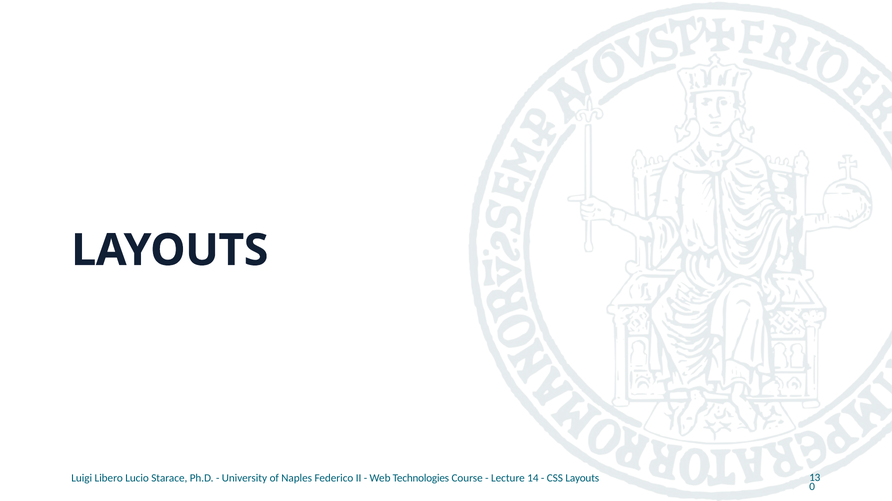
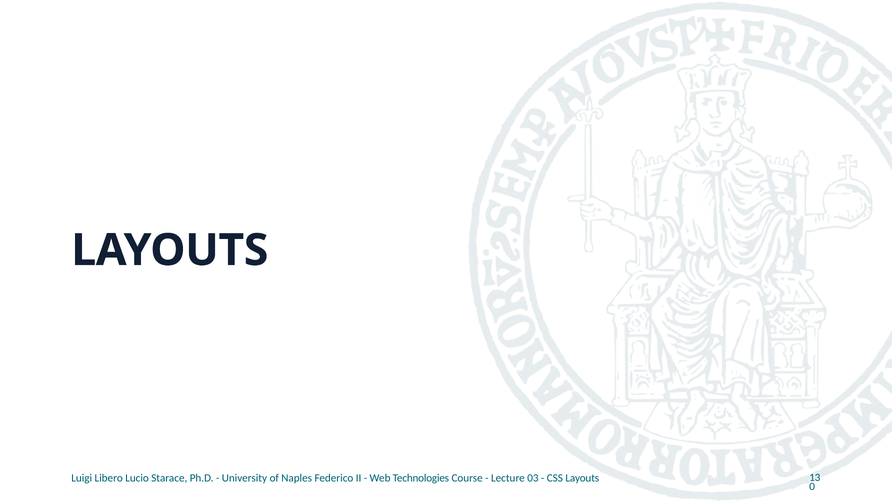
14: 14 -> 03
